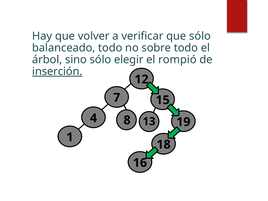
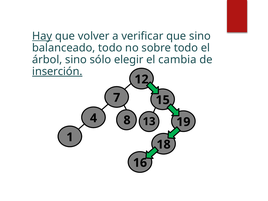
Hay underline: none -> present
que sólo: sólo -> sino
rompió: rompió -> cambia
